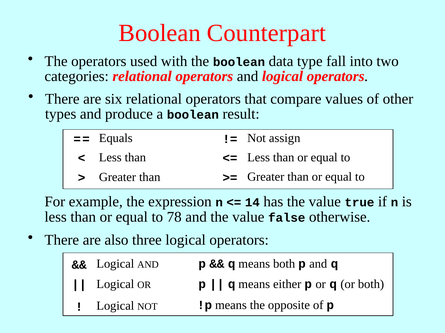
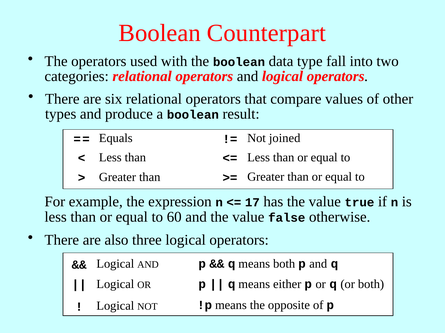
assign: assign -> joined
14: 14 -> 17
78: 78 -> 60
